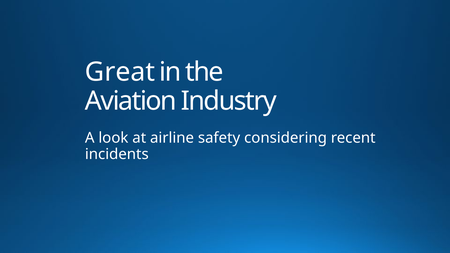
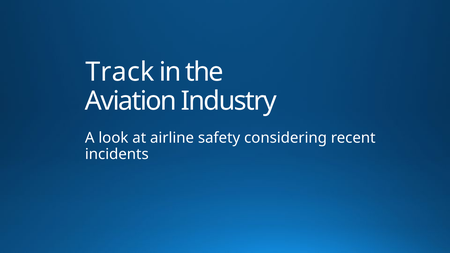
Great: Great -> Track
